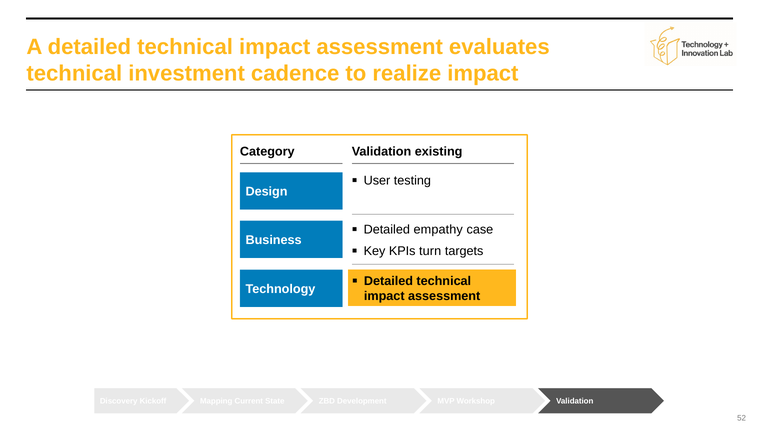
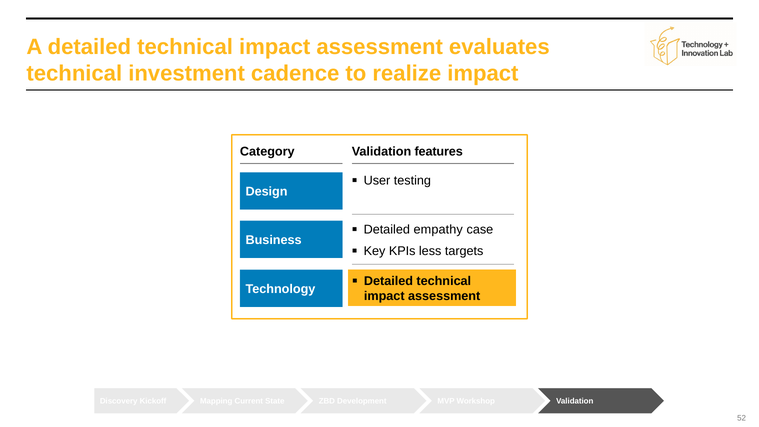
existing: existing -> features
turn: turn -> less
